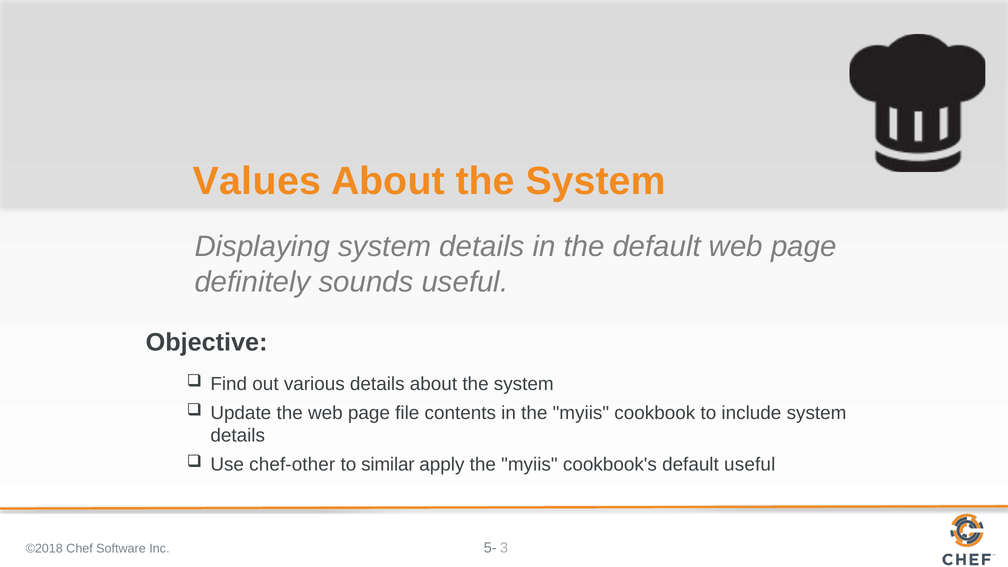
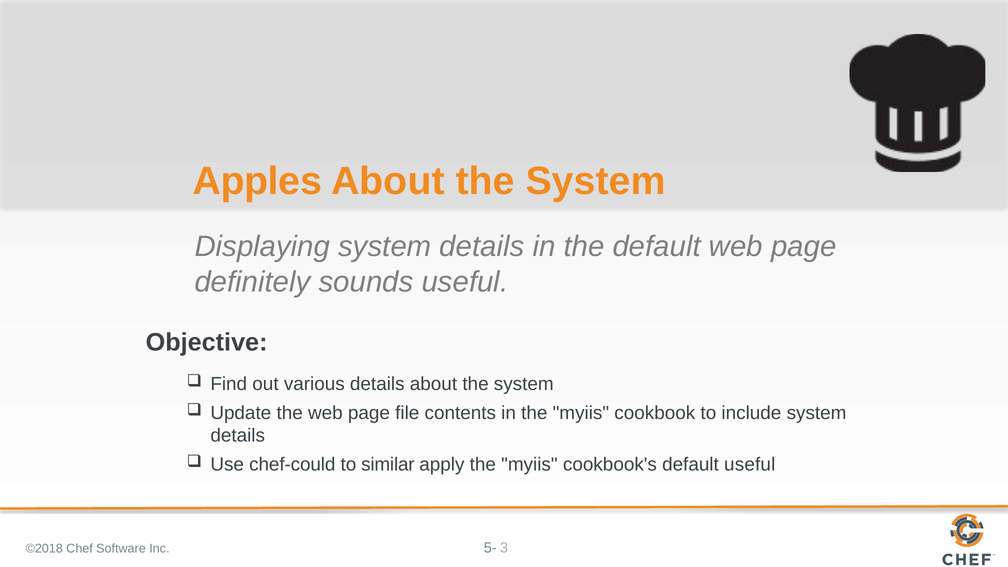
Values: Values -> Apples
chef-other: chef-other -> chef-could
